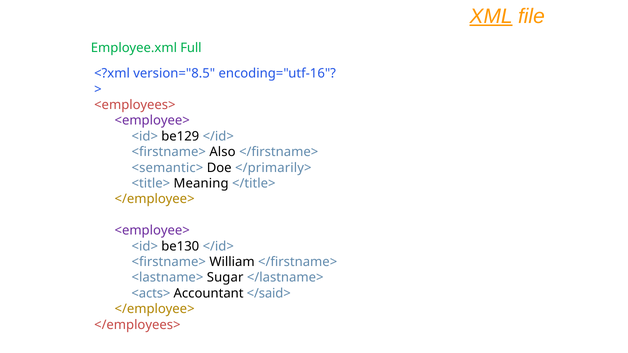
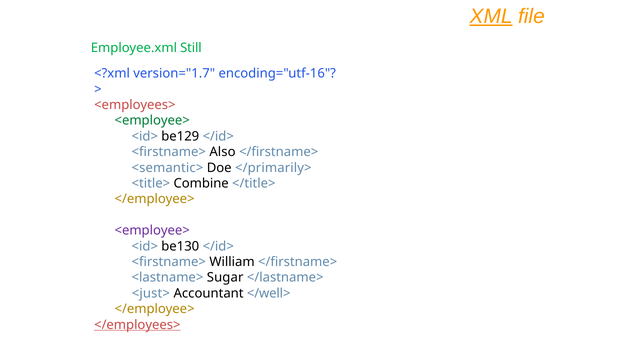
Full: Full -> Still
version="8.5: version="8.5 -> version="1.7
<employee> at (152, 121) colour: purple -> green
Meaning: Meaning -> Combine
<acts>: <acts> -> <just>
</said>: </said> -> </well>
</employees> underline: none -> present
